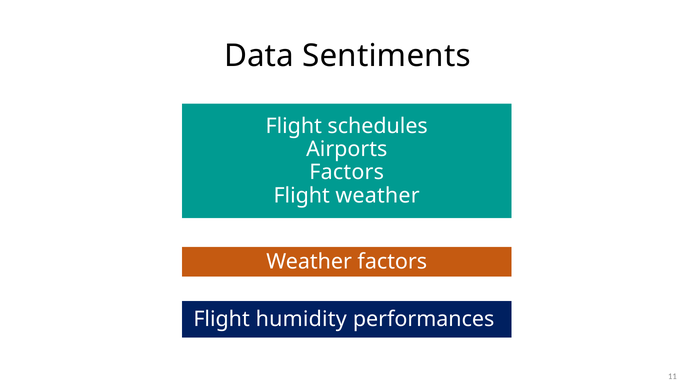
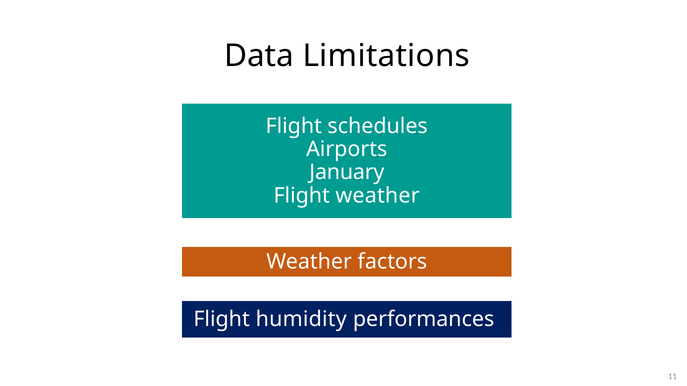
Sentiments: Sentiments -> Limitations
Factors at (347, 172): Factors -> January
